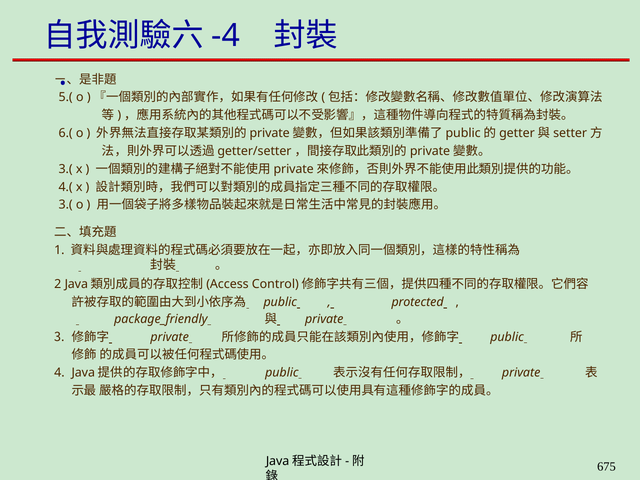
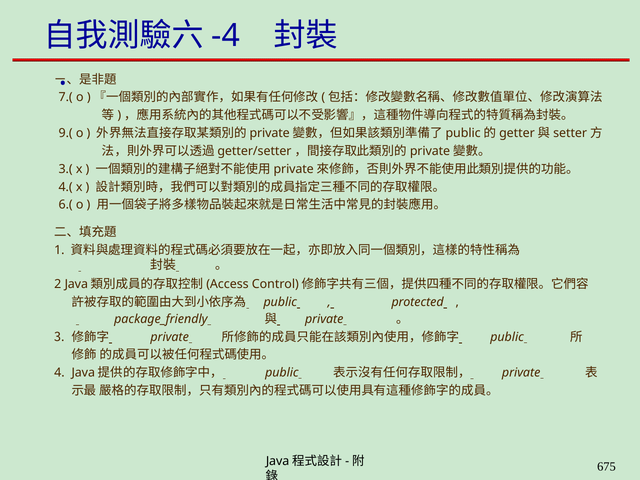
5.(: 5.( -> 7.(
6.(: 6.( -> 9.(
3.( at (66, 205): 3.( -> 6.(
